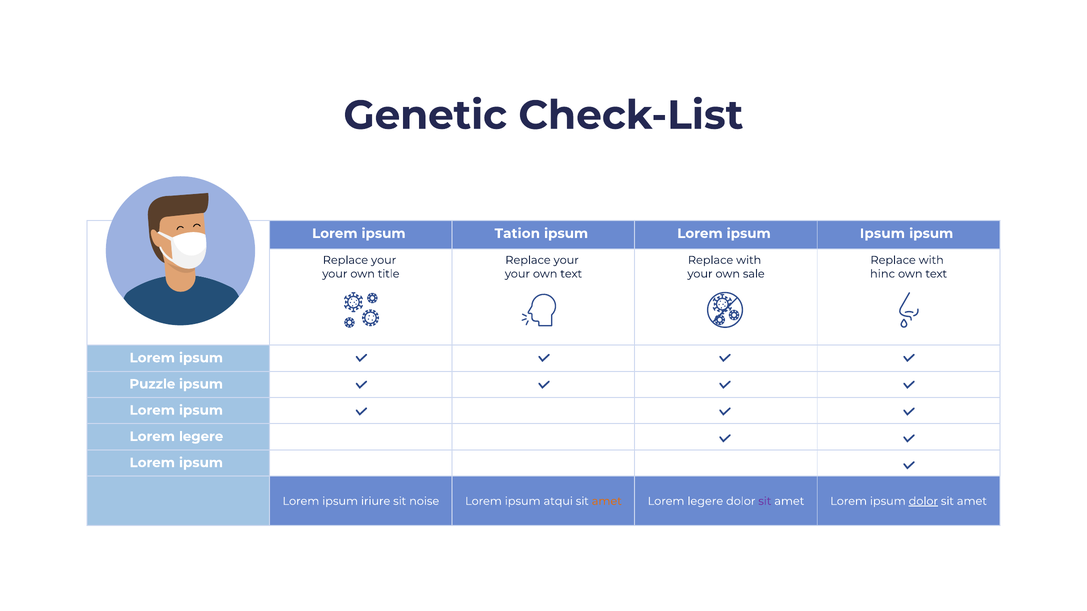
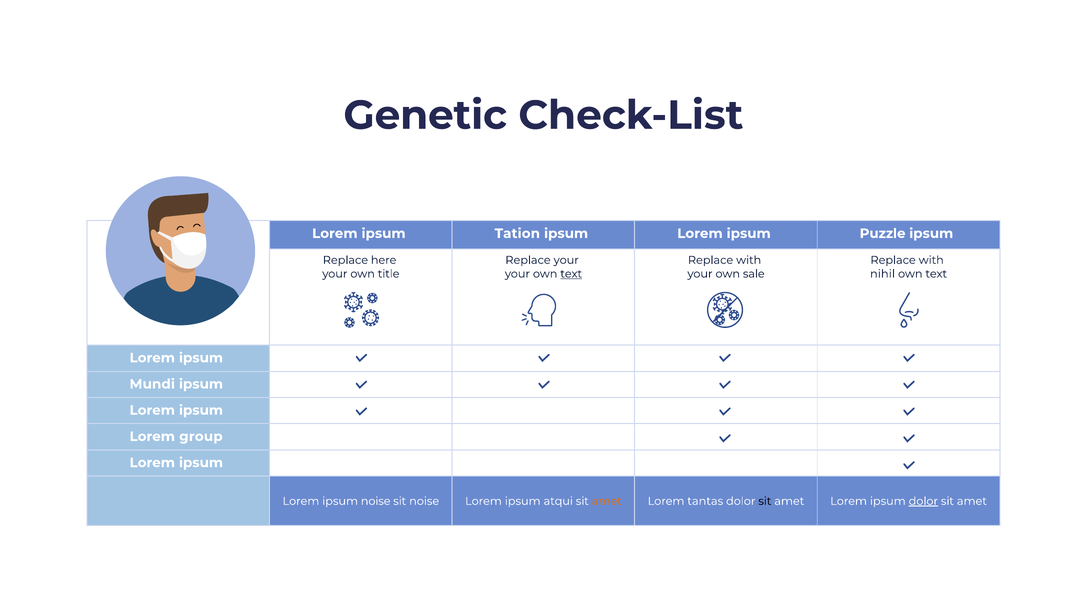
Lorem ipsum Ipsum: Ipsum -> Puzzle
your at (384, 260): your -> here
text at (571, 274) underline: none -> present
hinc: hinc -> nihil
Puzzle: Puzzle -> Mundi
legere at (201, 437): legere -> group
ipsum iriure: iriure -> noise
legere at (705, 501): legere -> tantas
sit at (765, 501) colour: purple -> black
